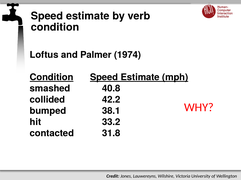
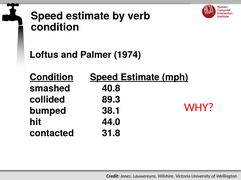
42.2: 42.2 -> 89.3
33.2: 33.2 -> 44.0
